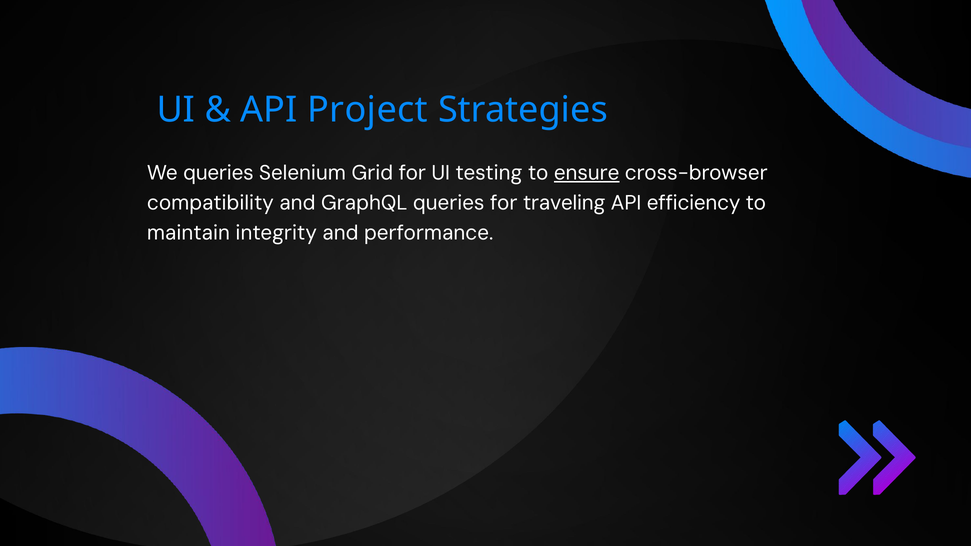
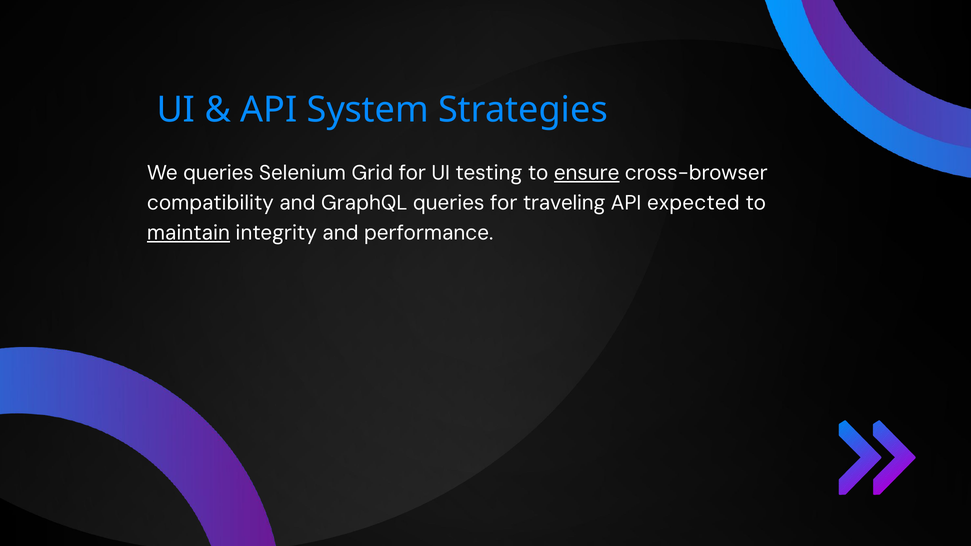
Project: Project -> System
efficiency: efficiency -> expected
maintain underline: none -> present
